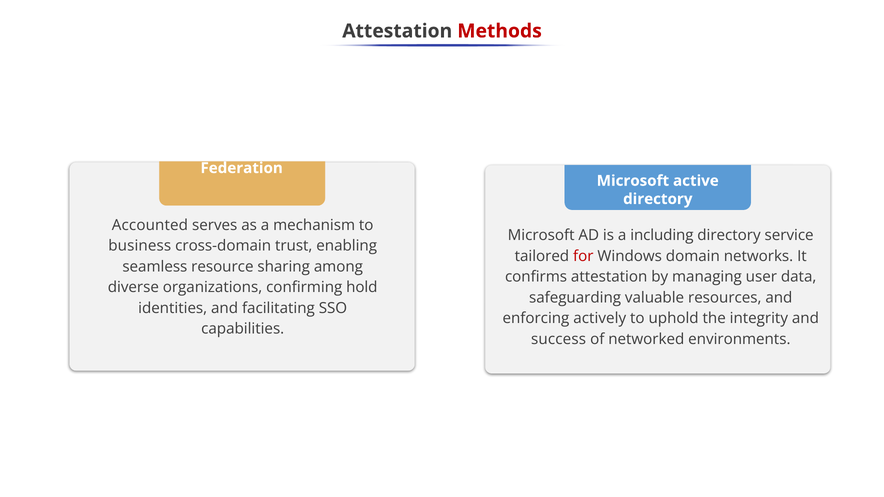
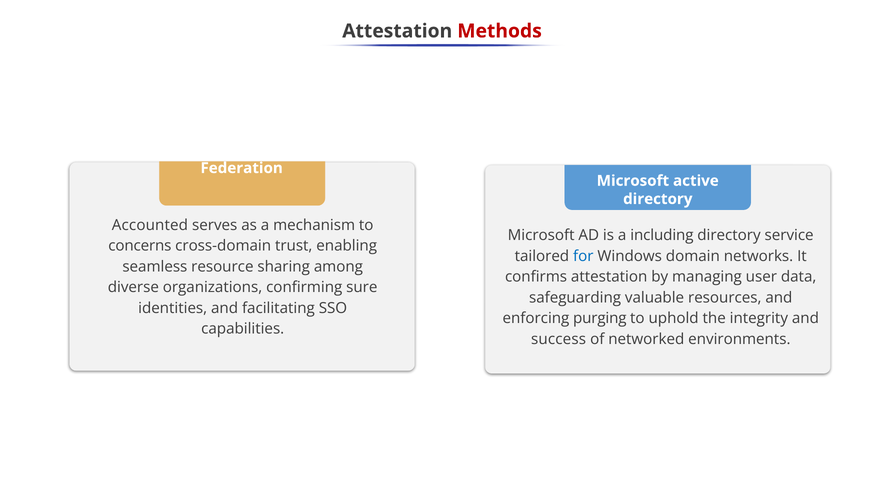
business: business -> concerns
for colour: red -> blue
hold: hold -> sure
actively: actively -> purging
